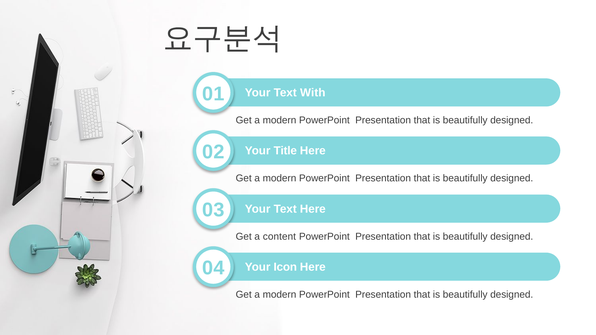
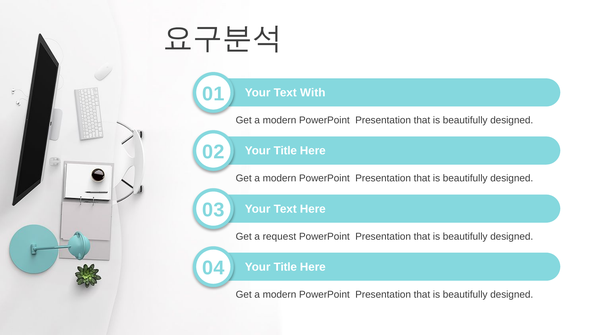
content: content -> request
04 Your Icon: Icon -> Title
